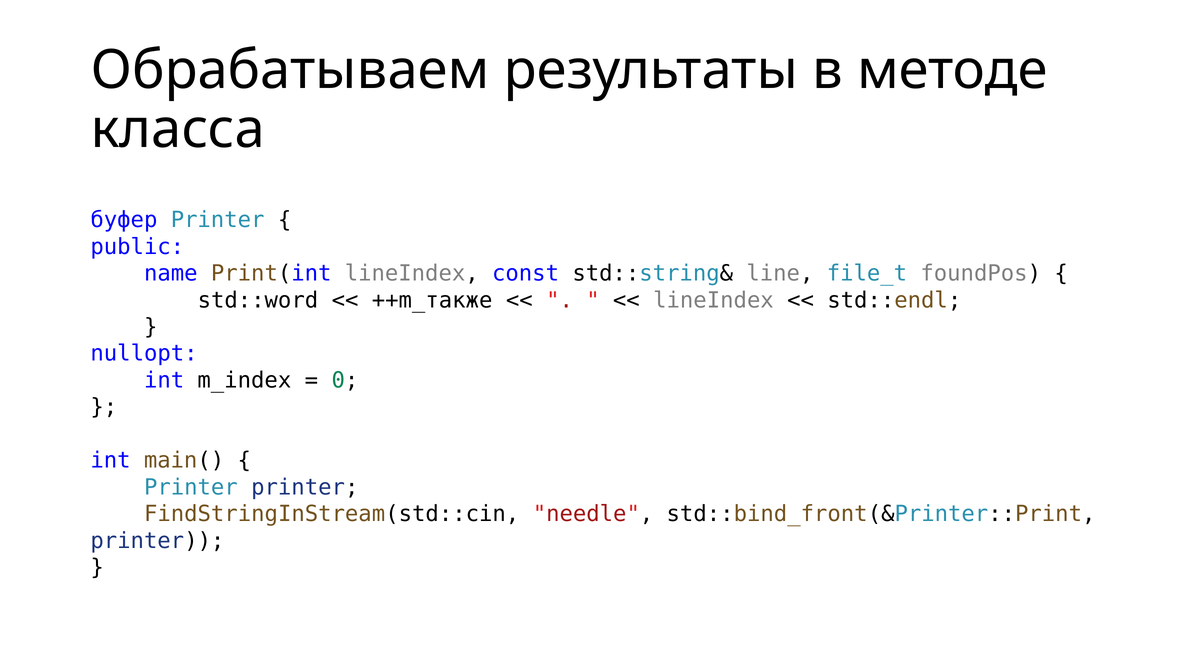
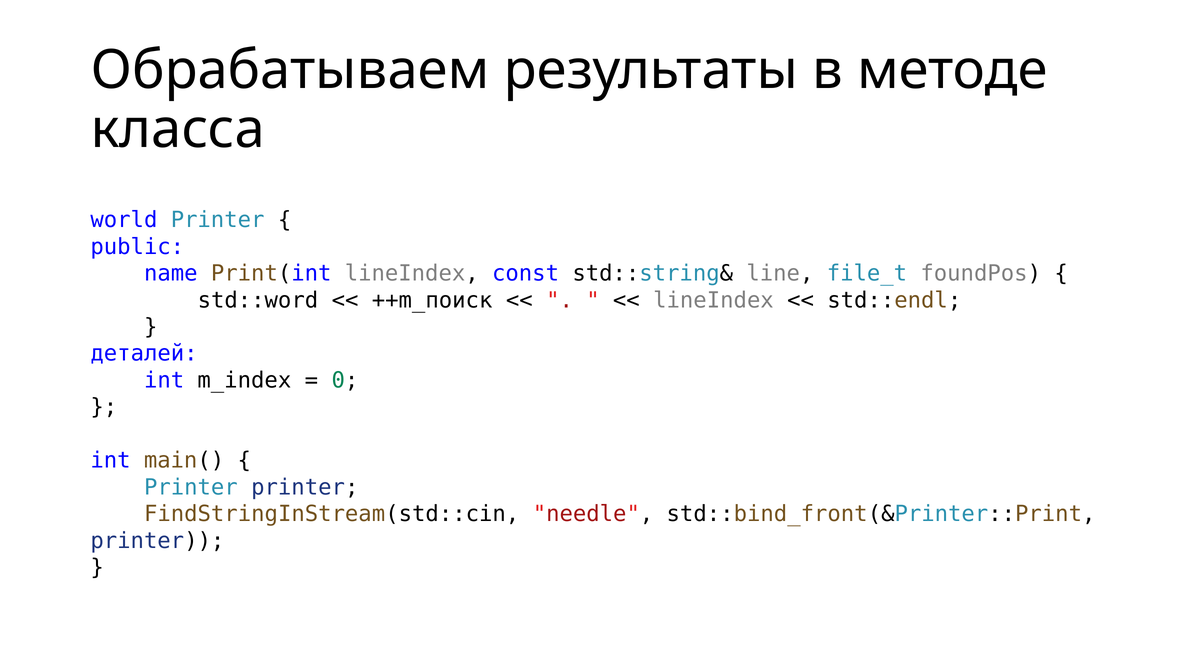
буфер: буфер -> world
++m_также: ++m_также -> ++m_поиск
nullopt: nullopt -> деталей
